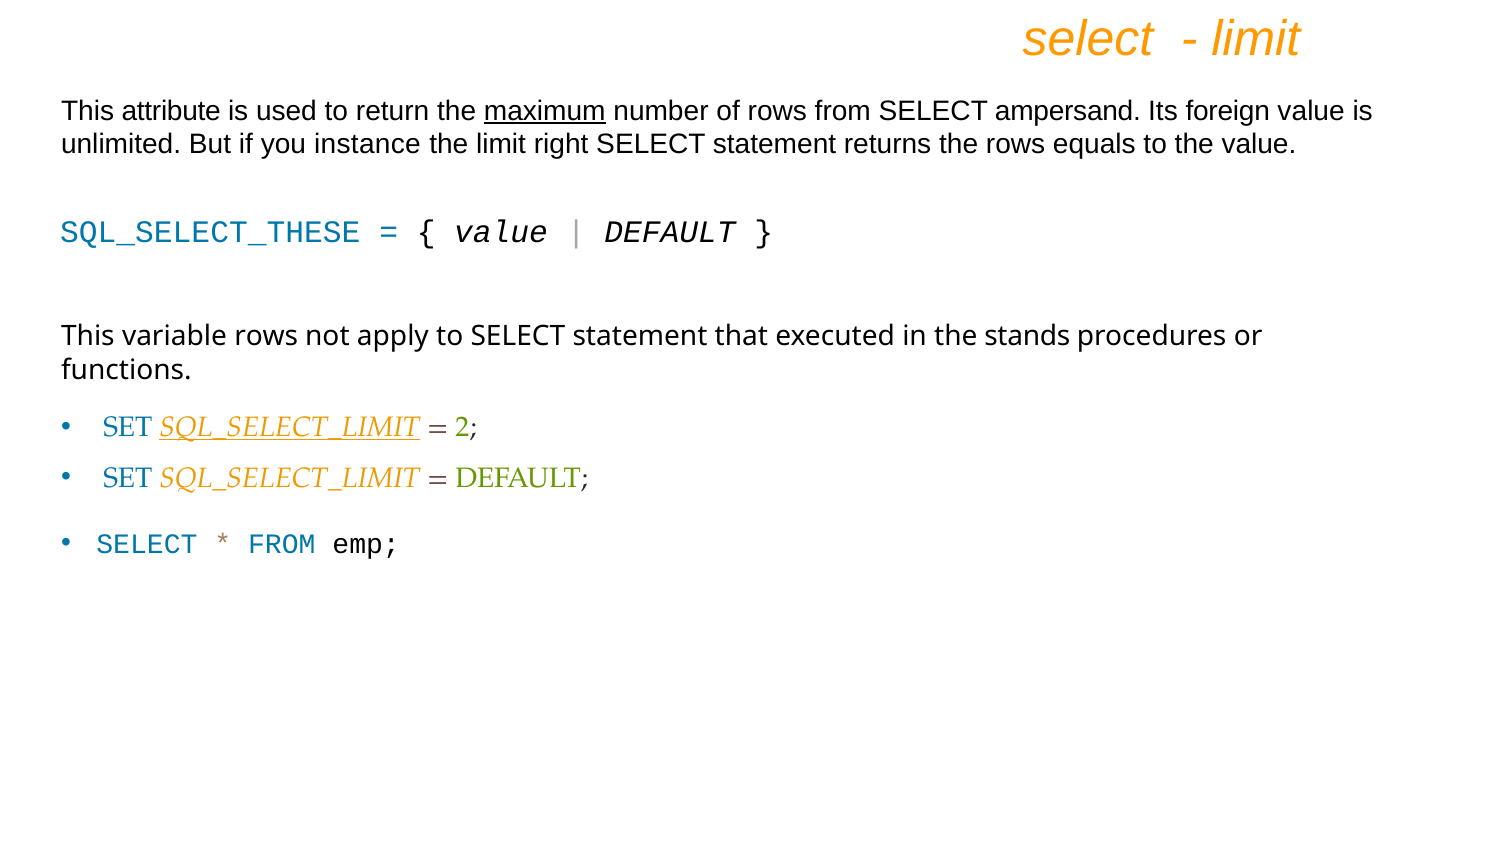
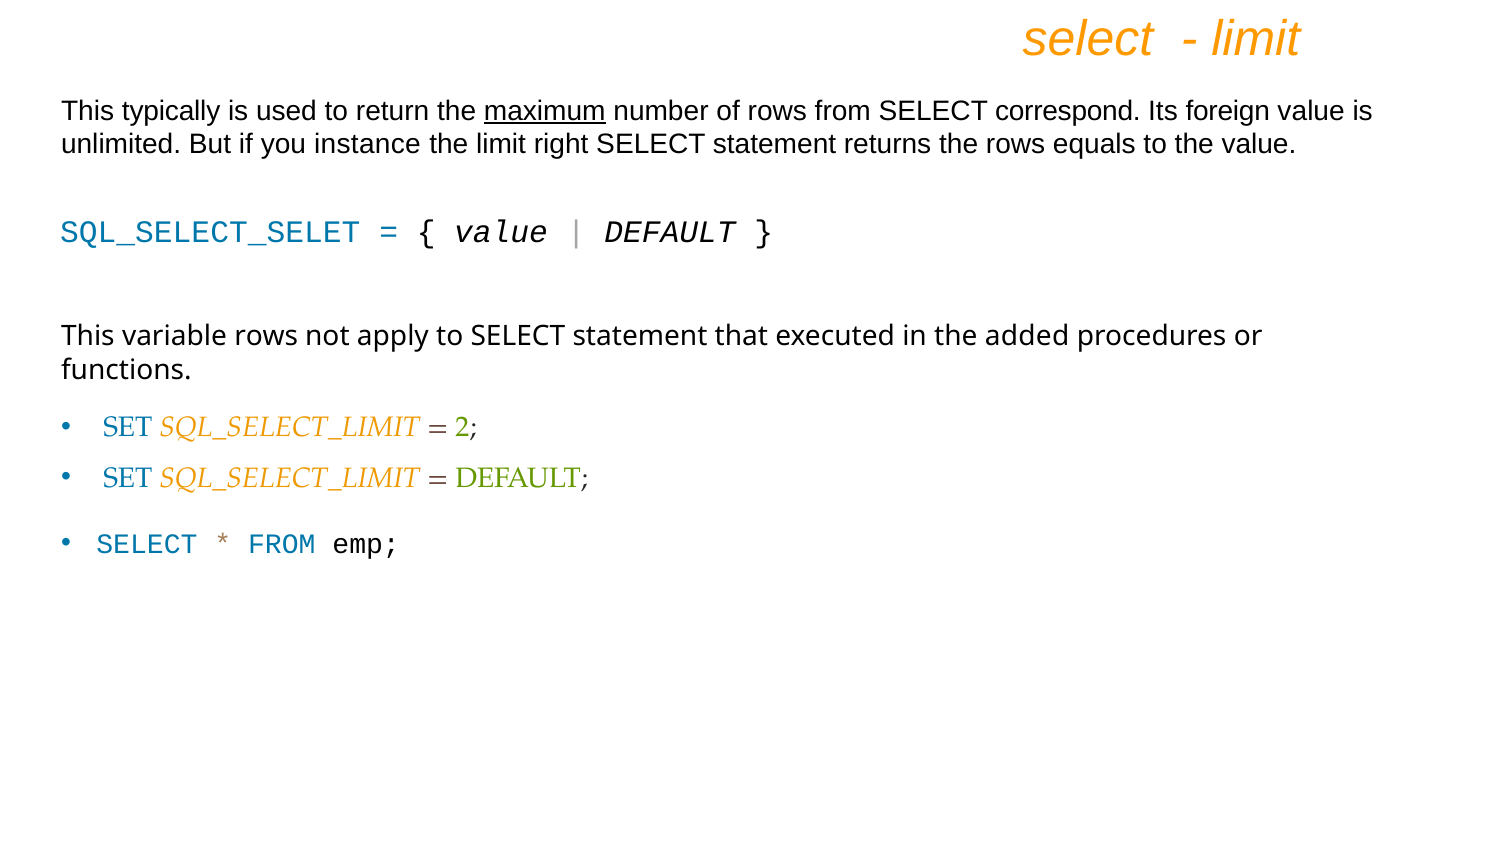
attribute: attribute -> typically
ampersand: ampersand -> correspond
SQL_SELECT_THESE: SQL_SELECT_THESE -> SQL_SELECT_SELET
stands: stands -> added
SQL_SELECT_LIMIT at (290, 427) underline: present -> none
